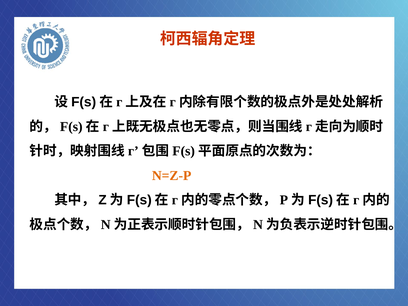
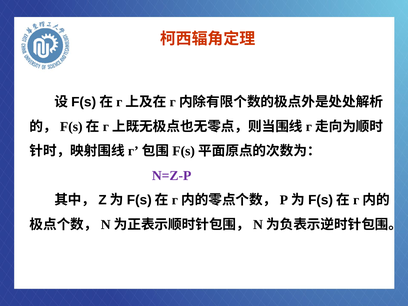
N=Z-P colour: orange -> purple
